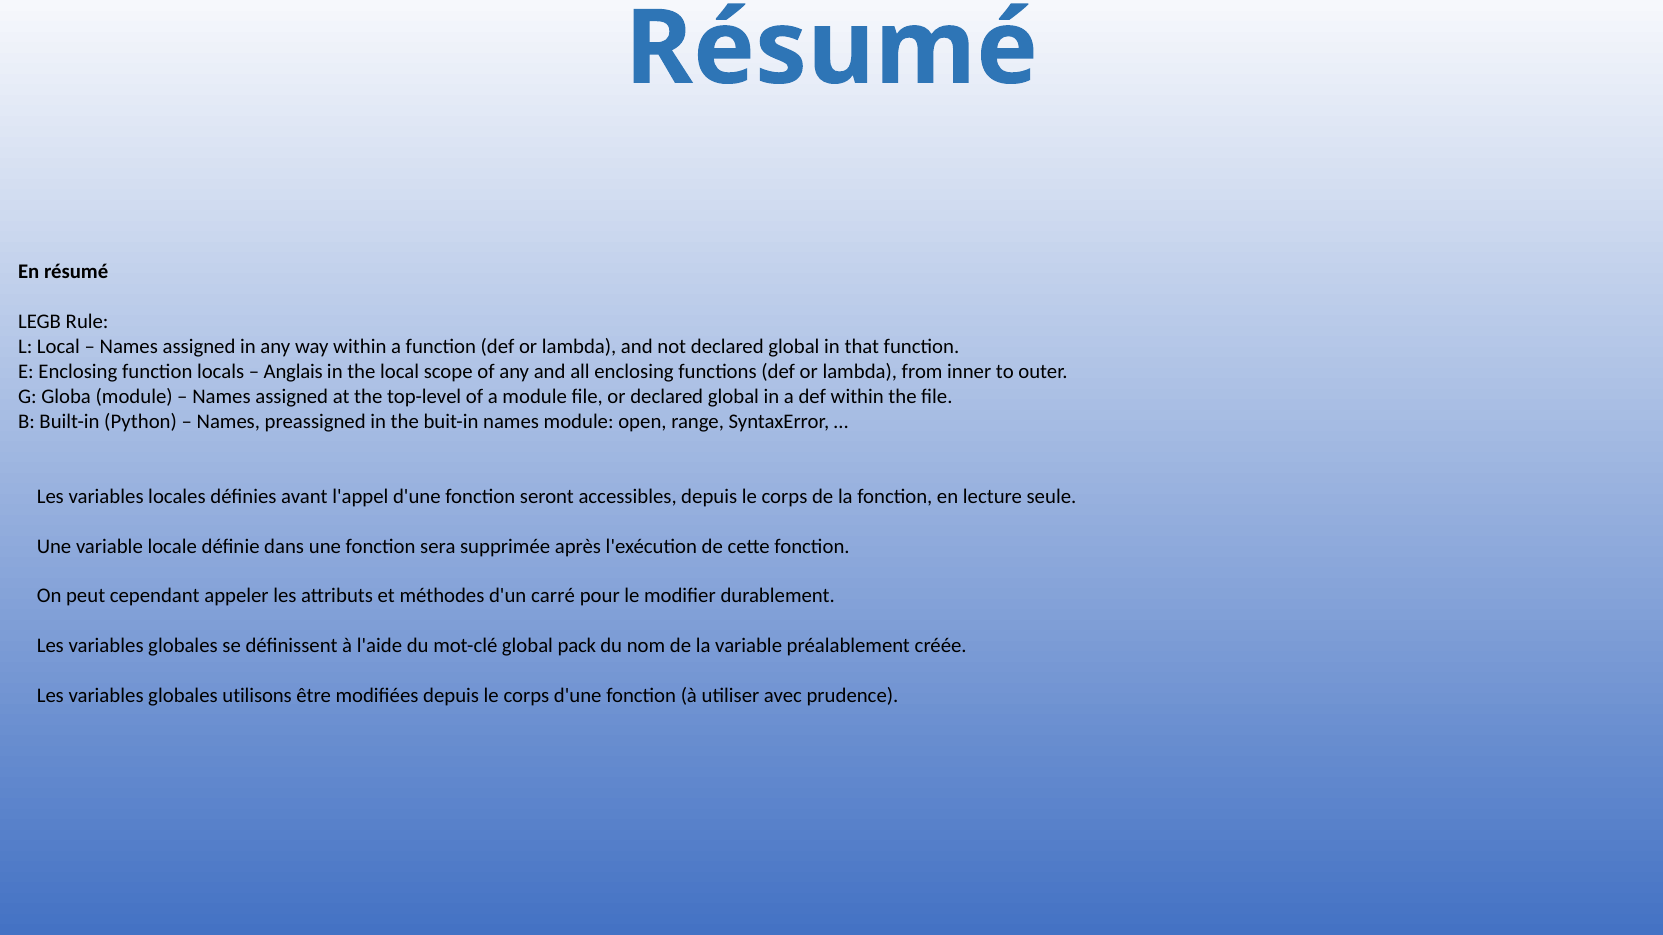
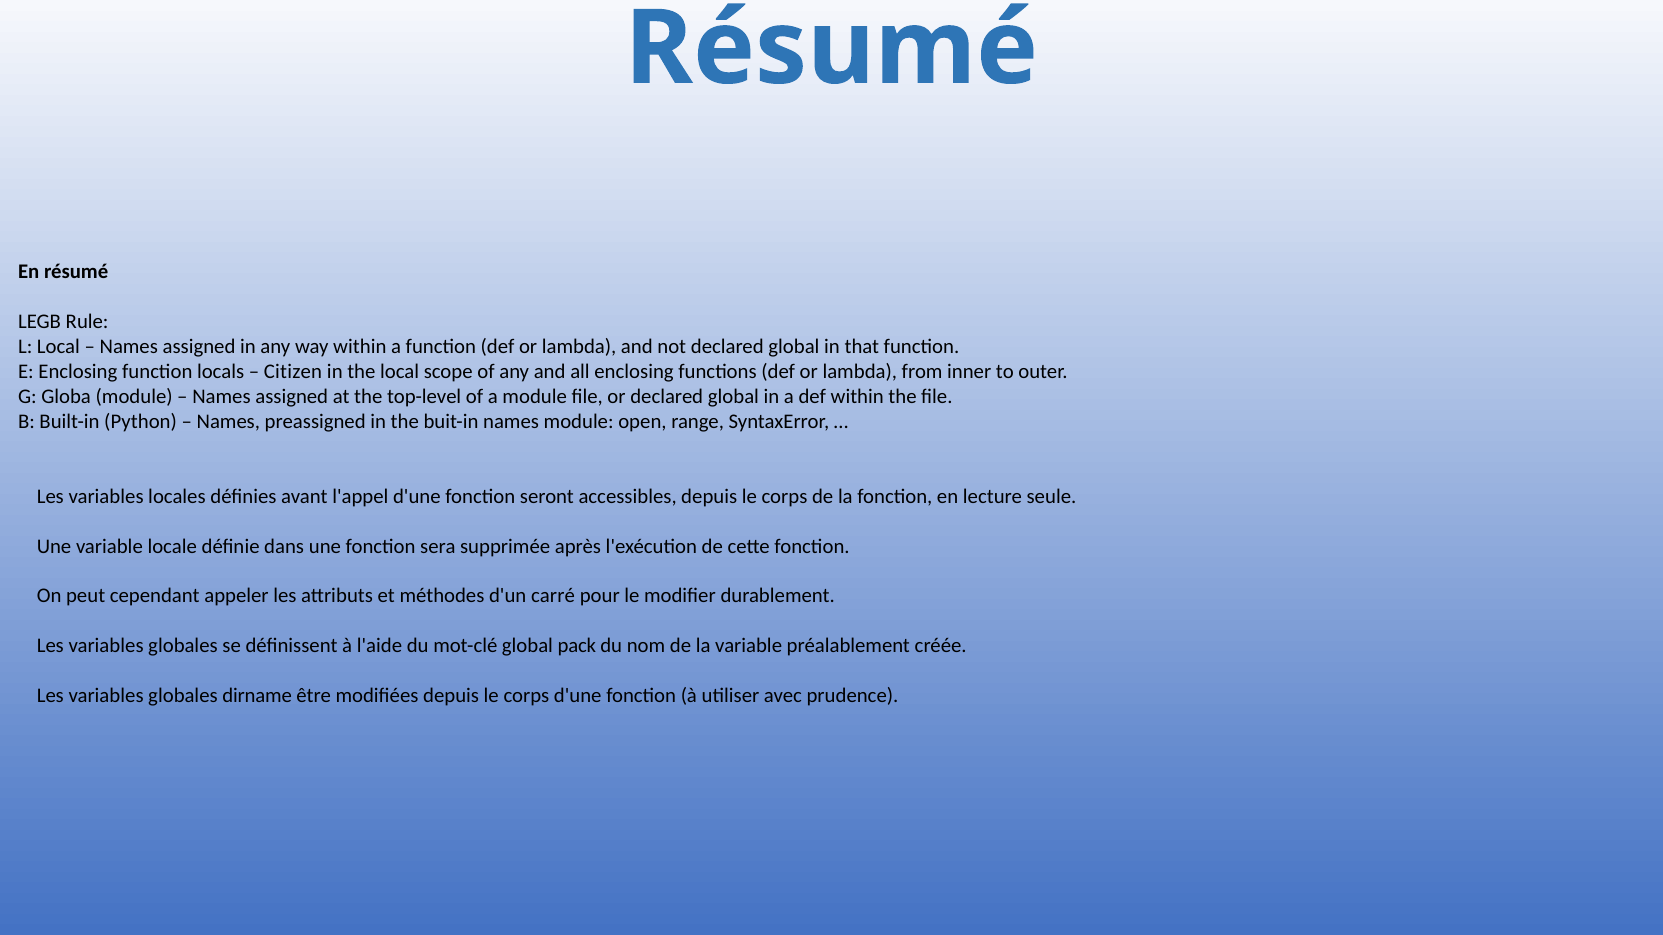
Anglais: Anglais -> Citizen
utilisons: utilisons -> dirname
